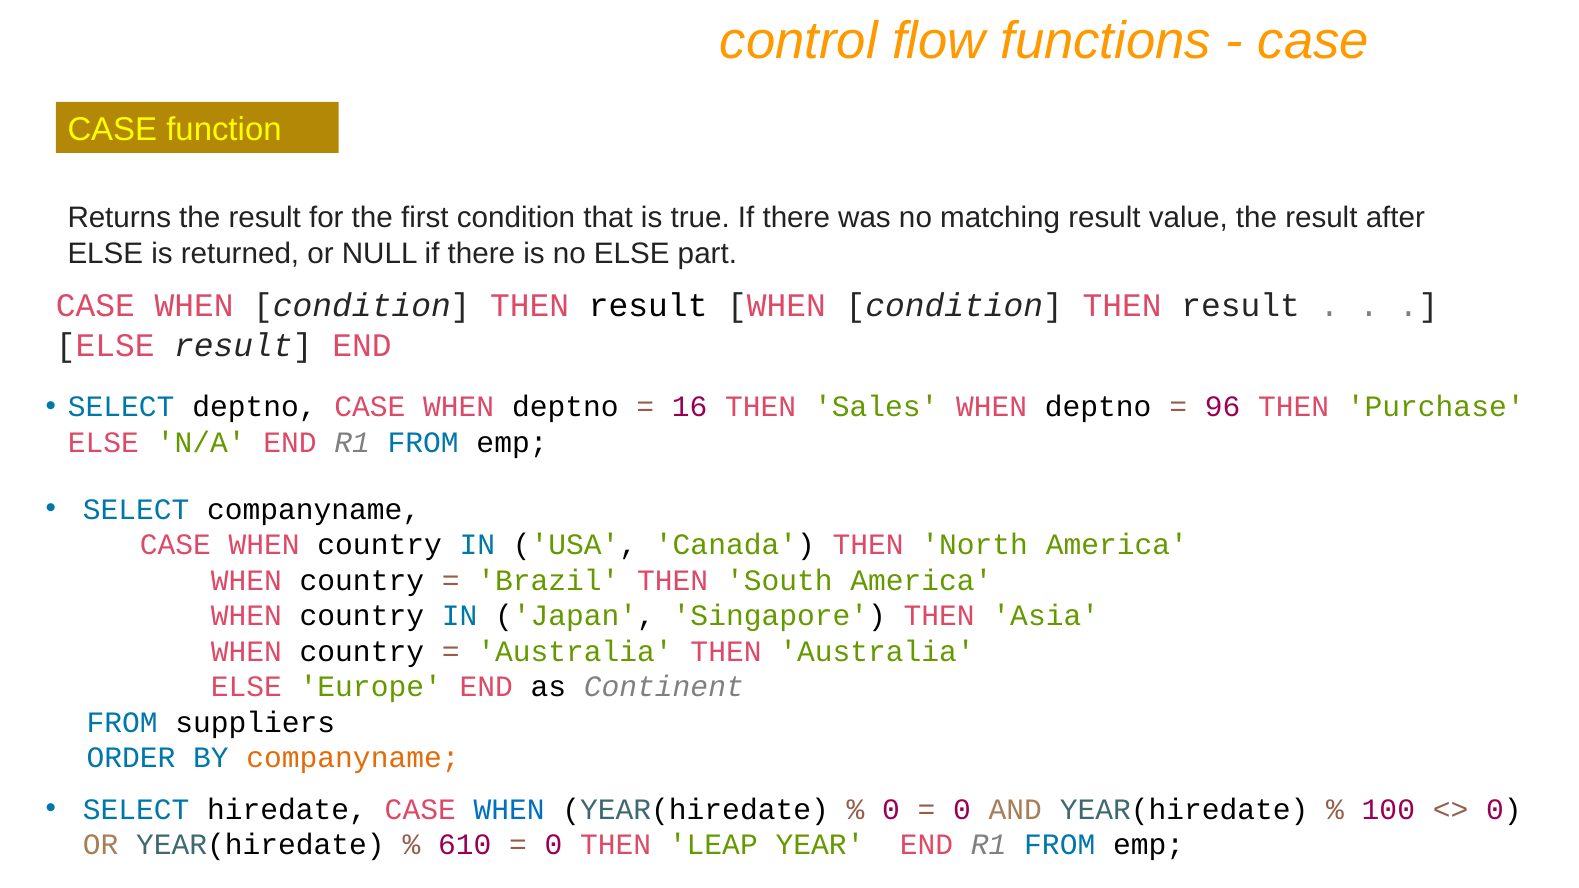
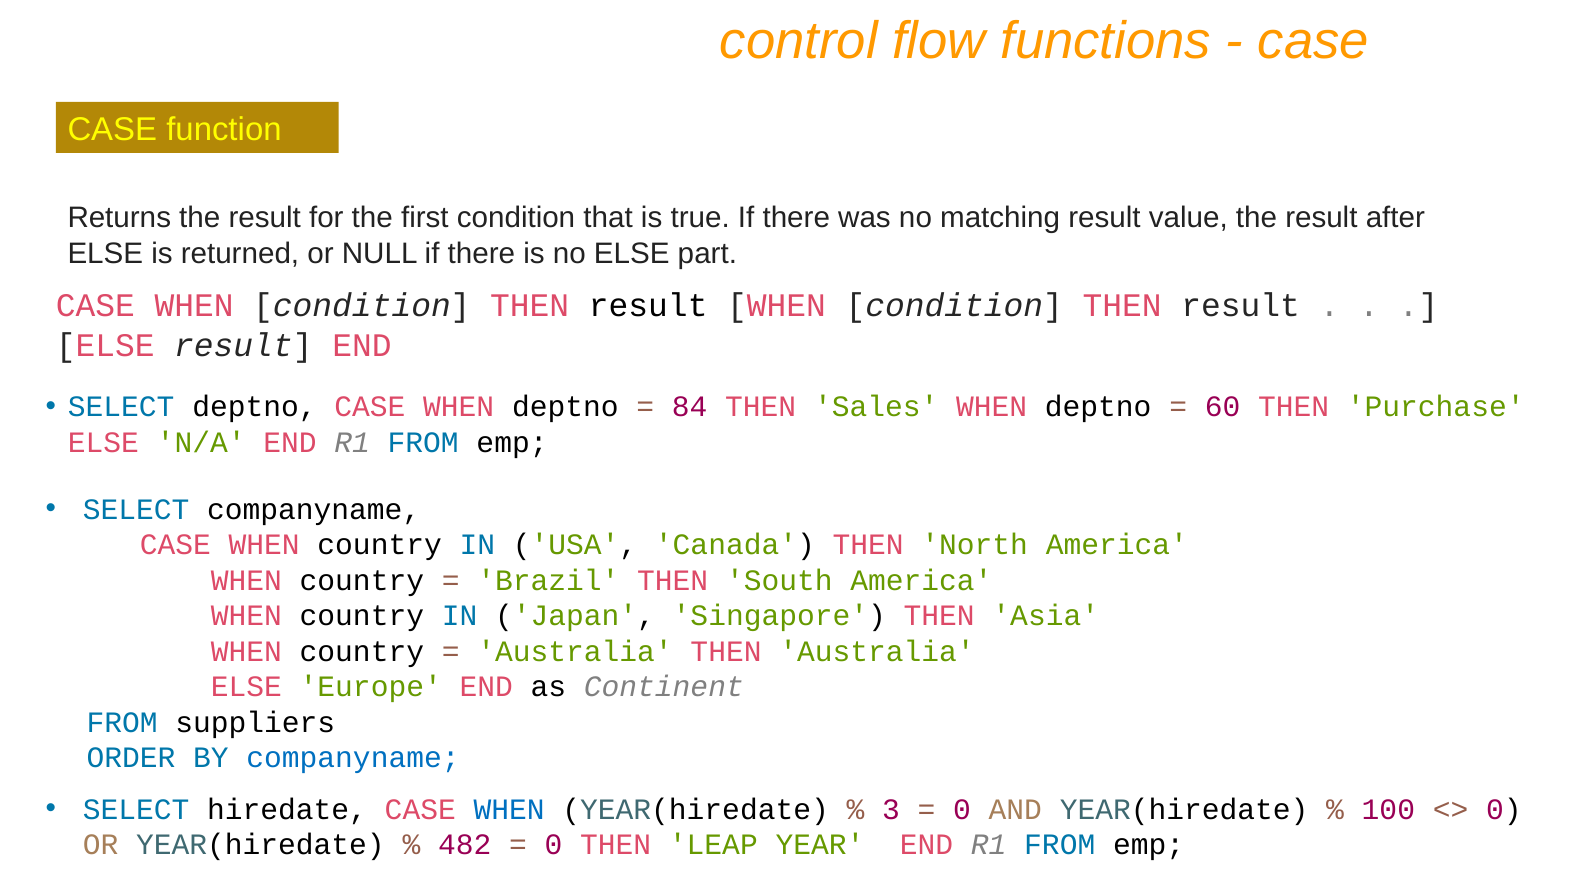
16: 16 -> 84
96: 96 -> 60
companyname at (353, 758) colour: orange -> blue
0 at (891, 810): 0 -> 3
610: 610 -> 482
